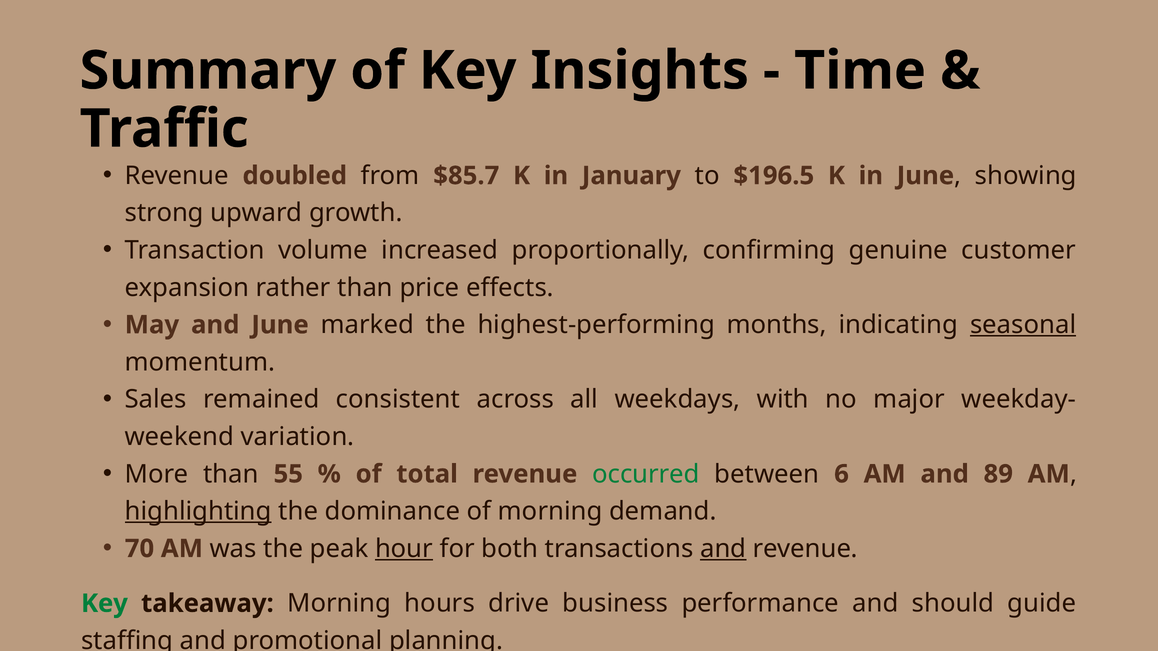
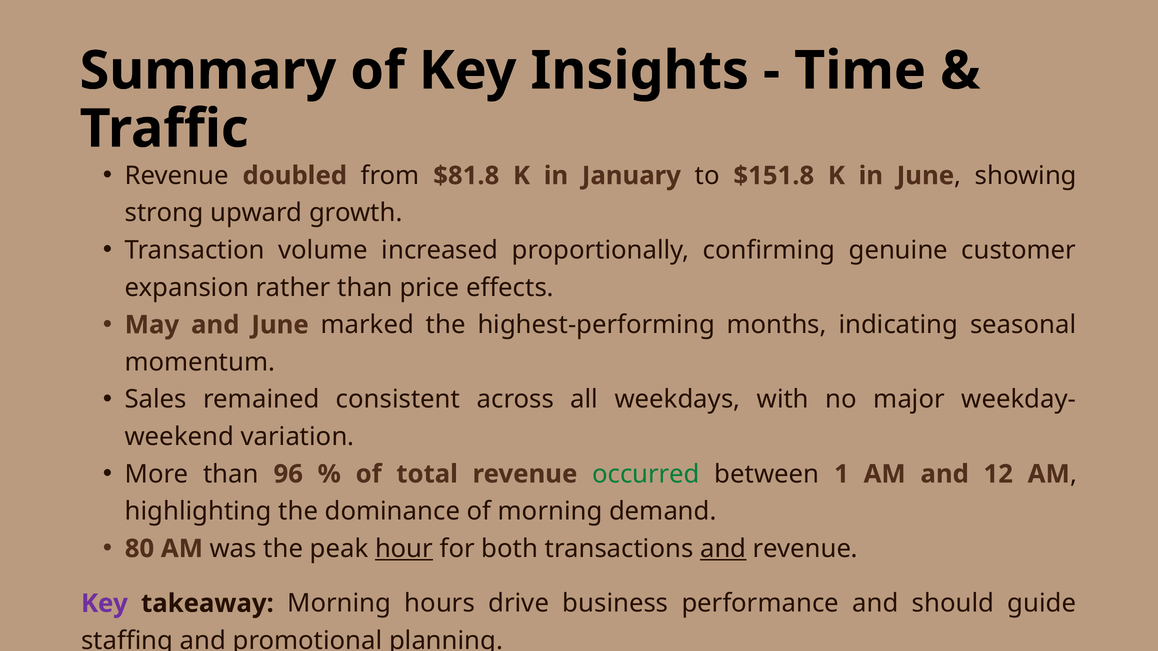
$85.7: $85.7 -> $81.8
$196.5: $196.5 -> $151.8
seasonal underline: present -> none
55: 55 -> 96
6: 6 -> 1
89: 89 -> 12
highlighting underline: present -> none
70: 70 -> 80
Key at (104, 604) colour: green -> purple
